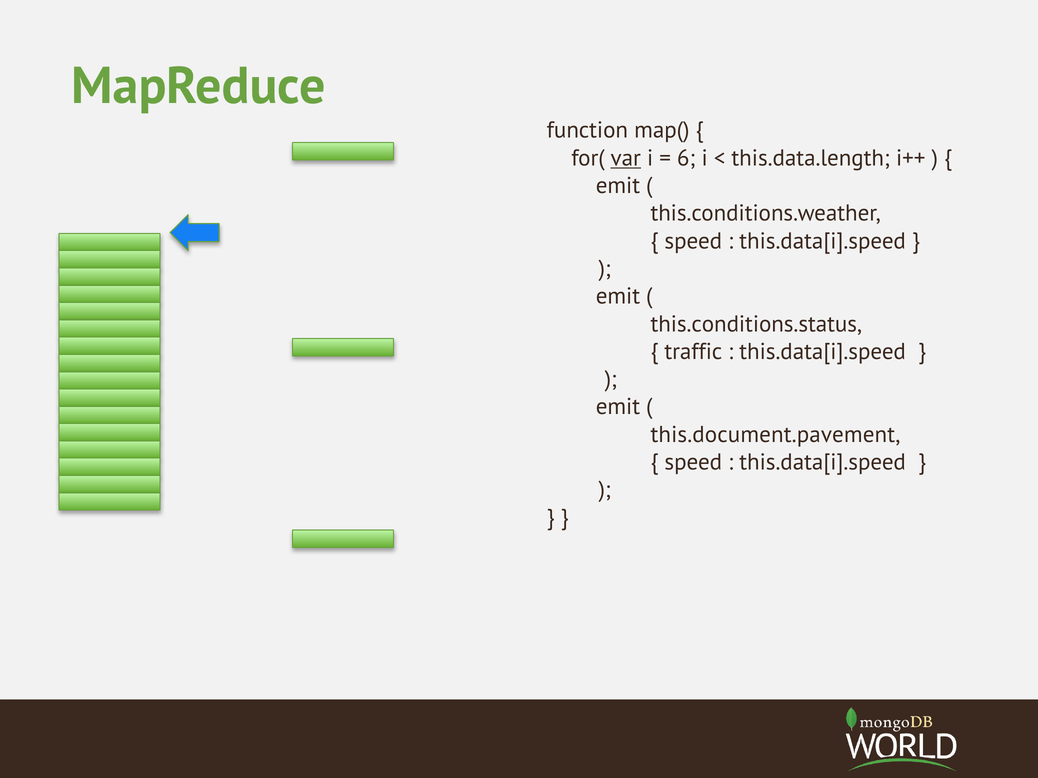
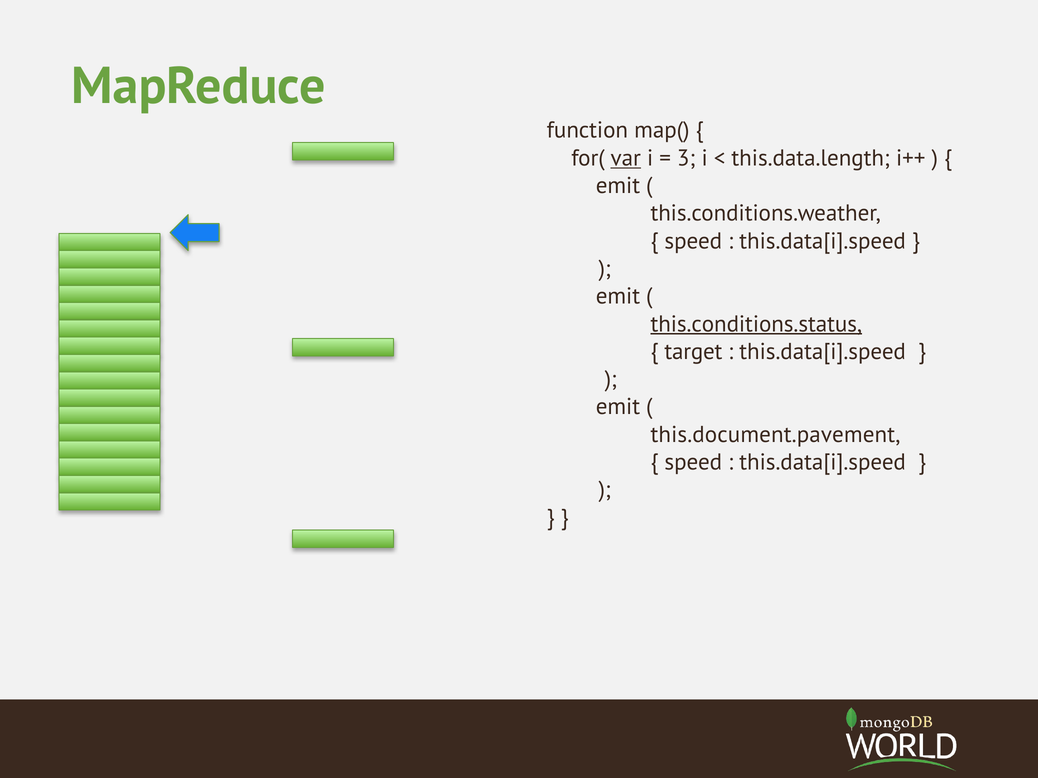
6: 6 -> 3
this.conditions.status underline: none -> present
traffic: traffic -> target
